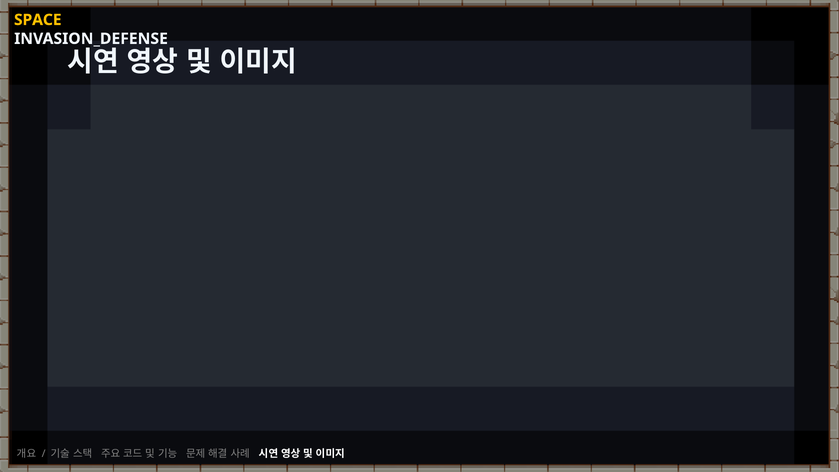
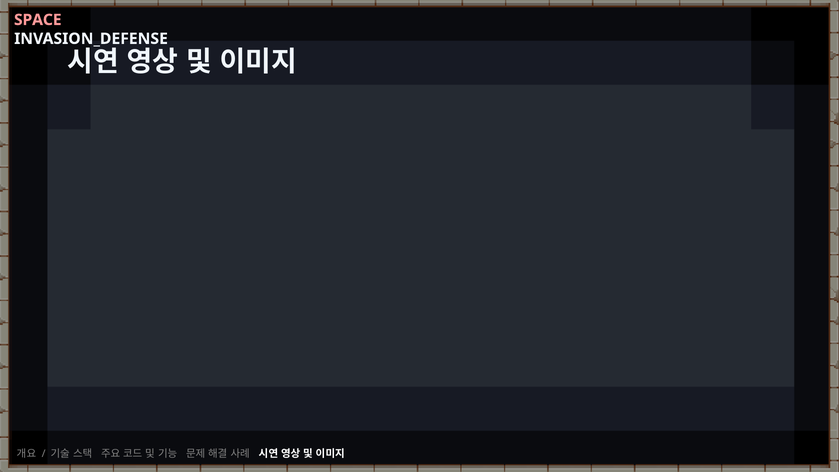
SPACE colour: yellow -> pink
